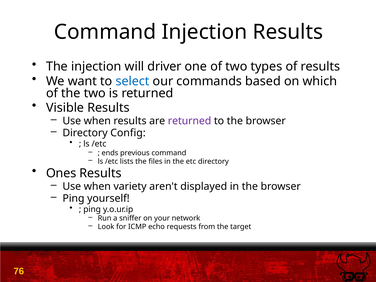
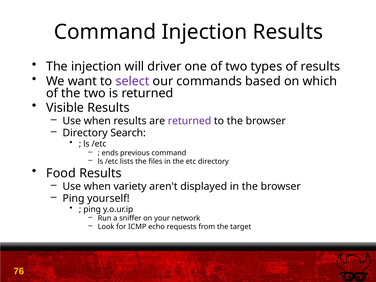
select colour: blue -> purple
Config: Config -> Search
Ones: Ones -> Food
